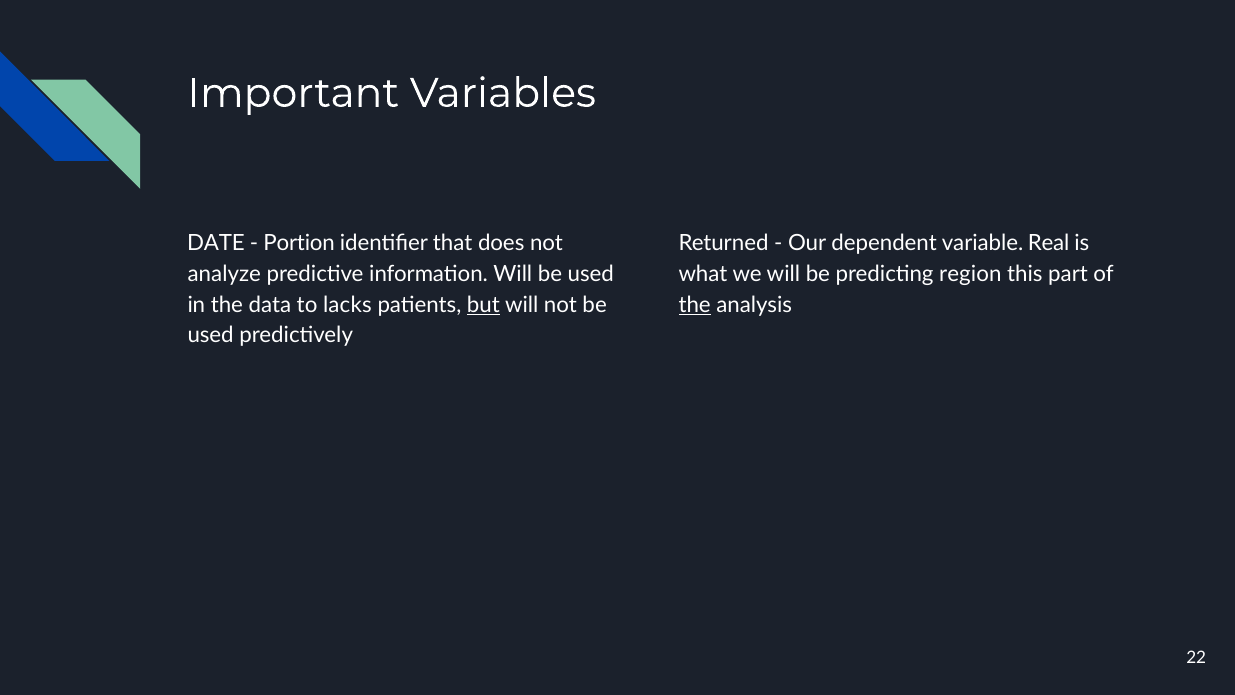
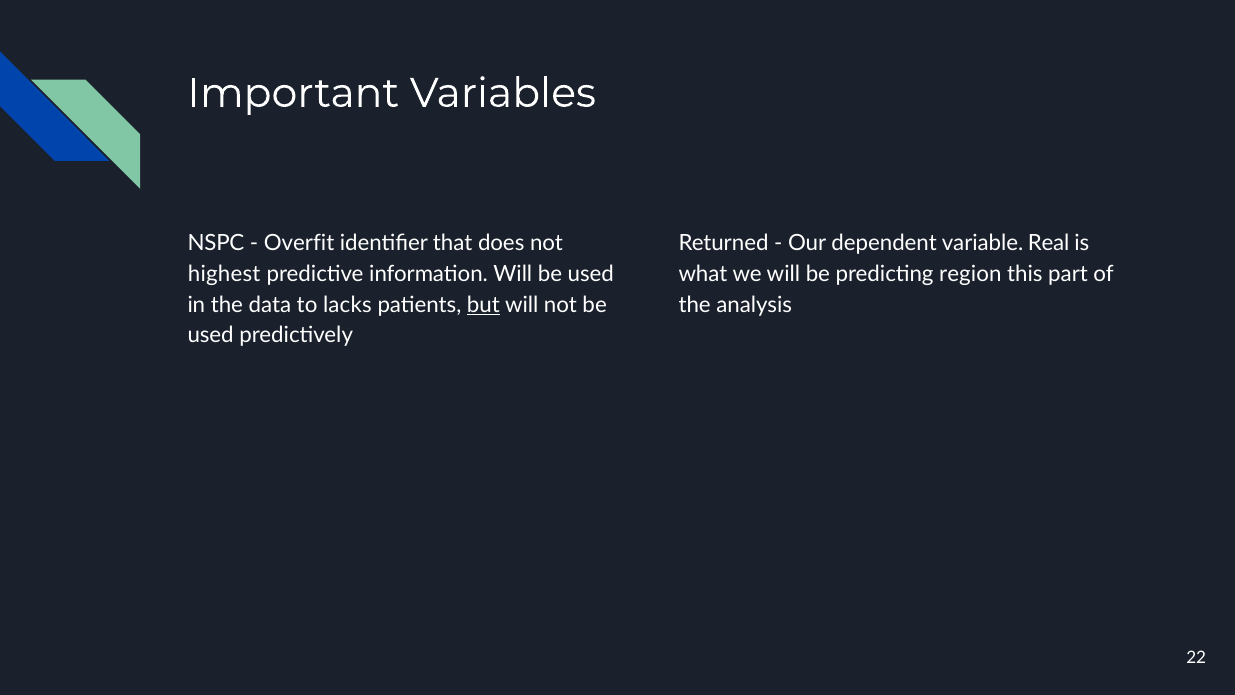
DATE: DATE -> NSPC
Portion: Portion -> Overfit
analyze: analyze -> highest
the at (695, 305) underline: present -> none
